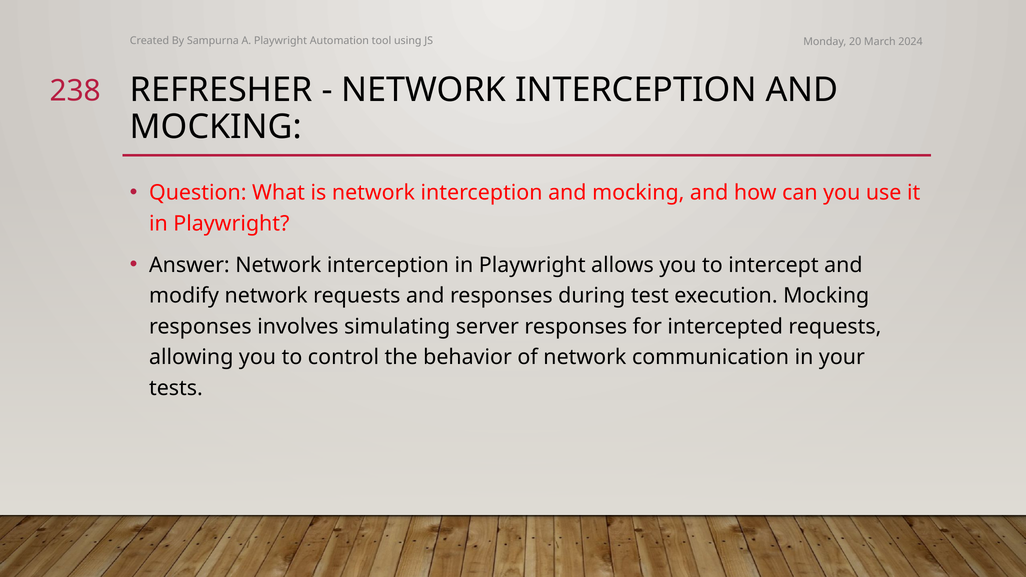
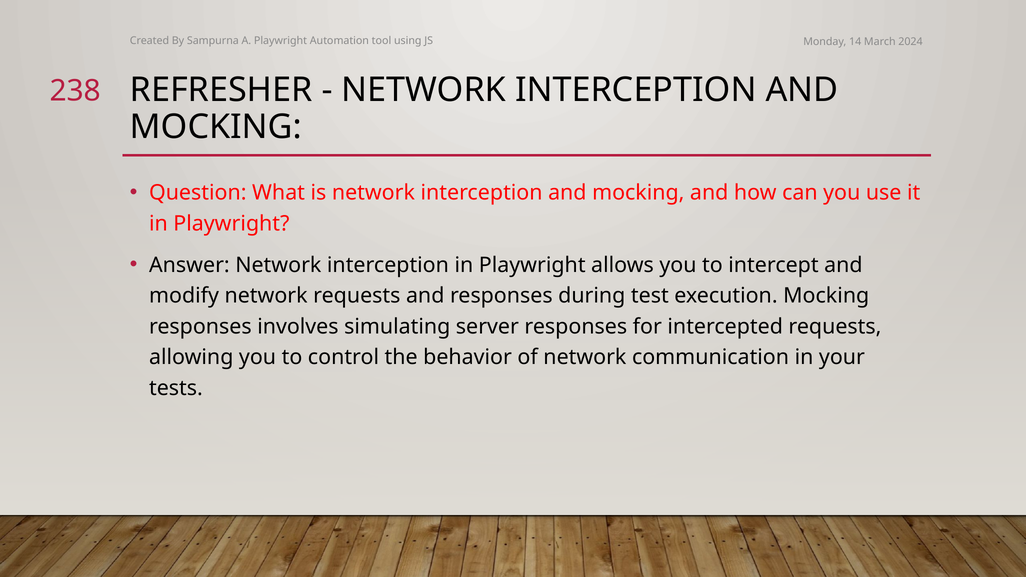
20: 20 -> 14
